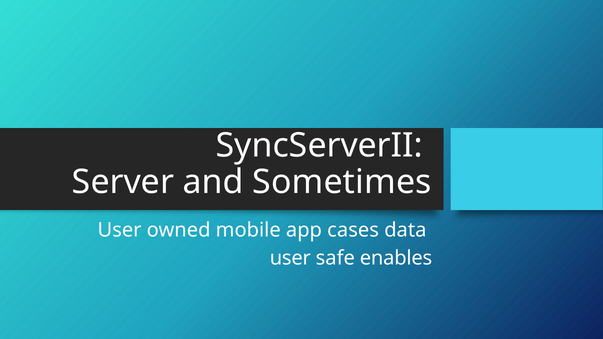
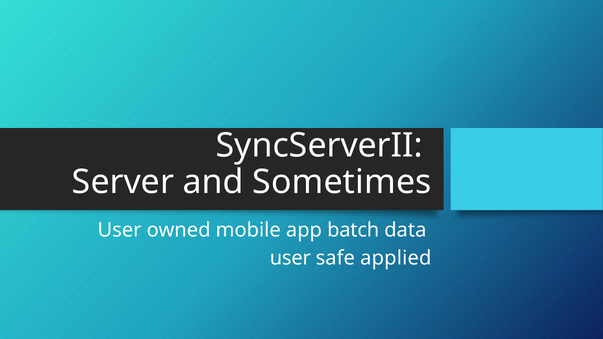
cases: cases -> batch
enables: enables -> applied
